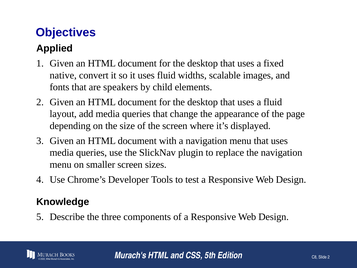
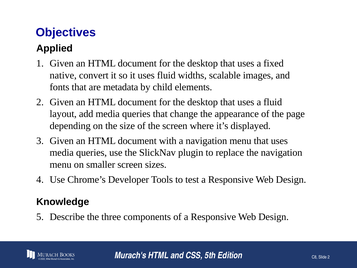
speakers: speakers -> metadata
